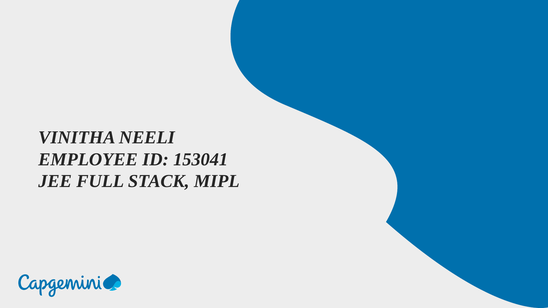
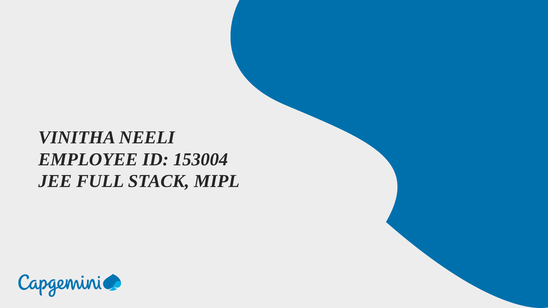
153041: 153041 -> 153004
